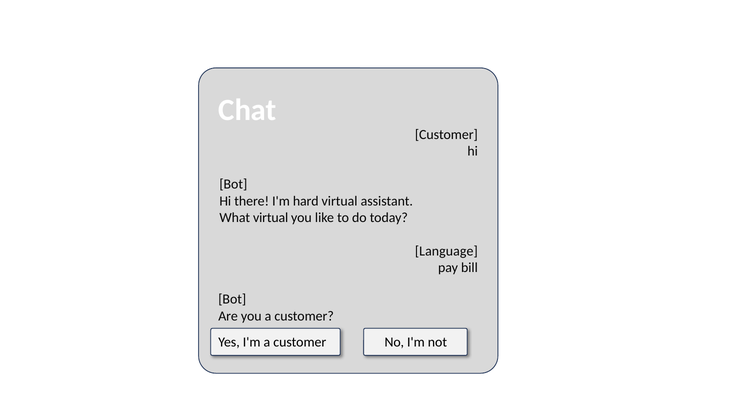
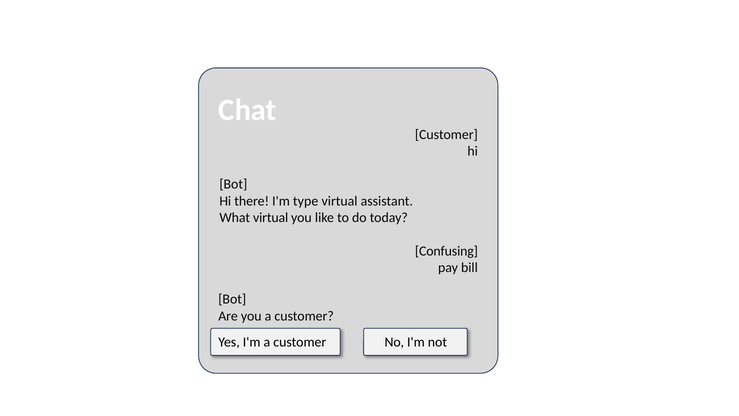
hard: hard -> type
Language: Language -> Confusing
